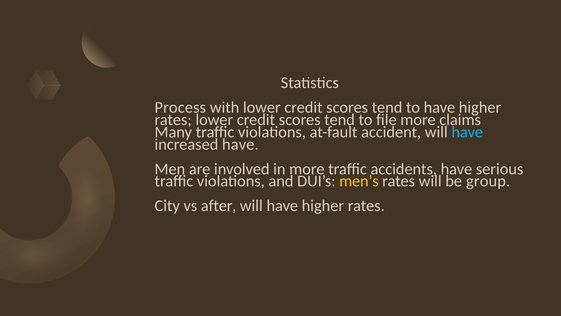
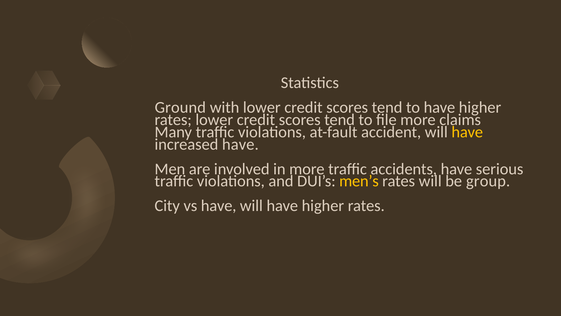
Process: Process -> Ground
have at (467, 132) colour: light blue -> yellow
vs after: after -> have
